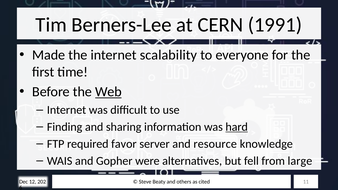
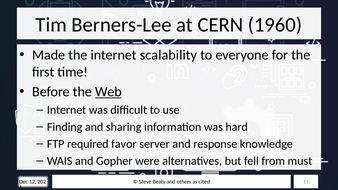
1991: 1991 -> 1960
hard underline: present -> none
resource: resource -> response
large: large -> must
